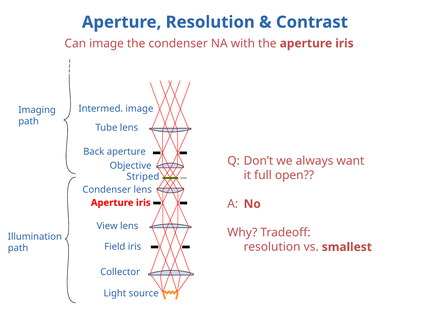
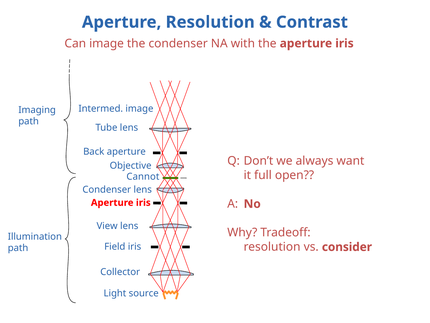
Striped: Striped -> Cannot
smallest: smallest -> consider
